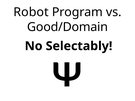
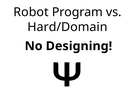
Good/Domain: Good/Domain -> Hard/Domain
Selectably: Selectably -> Designing
